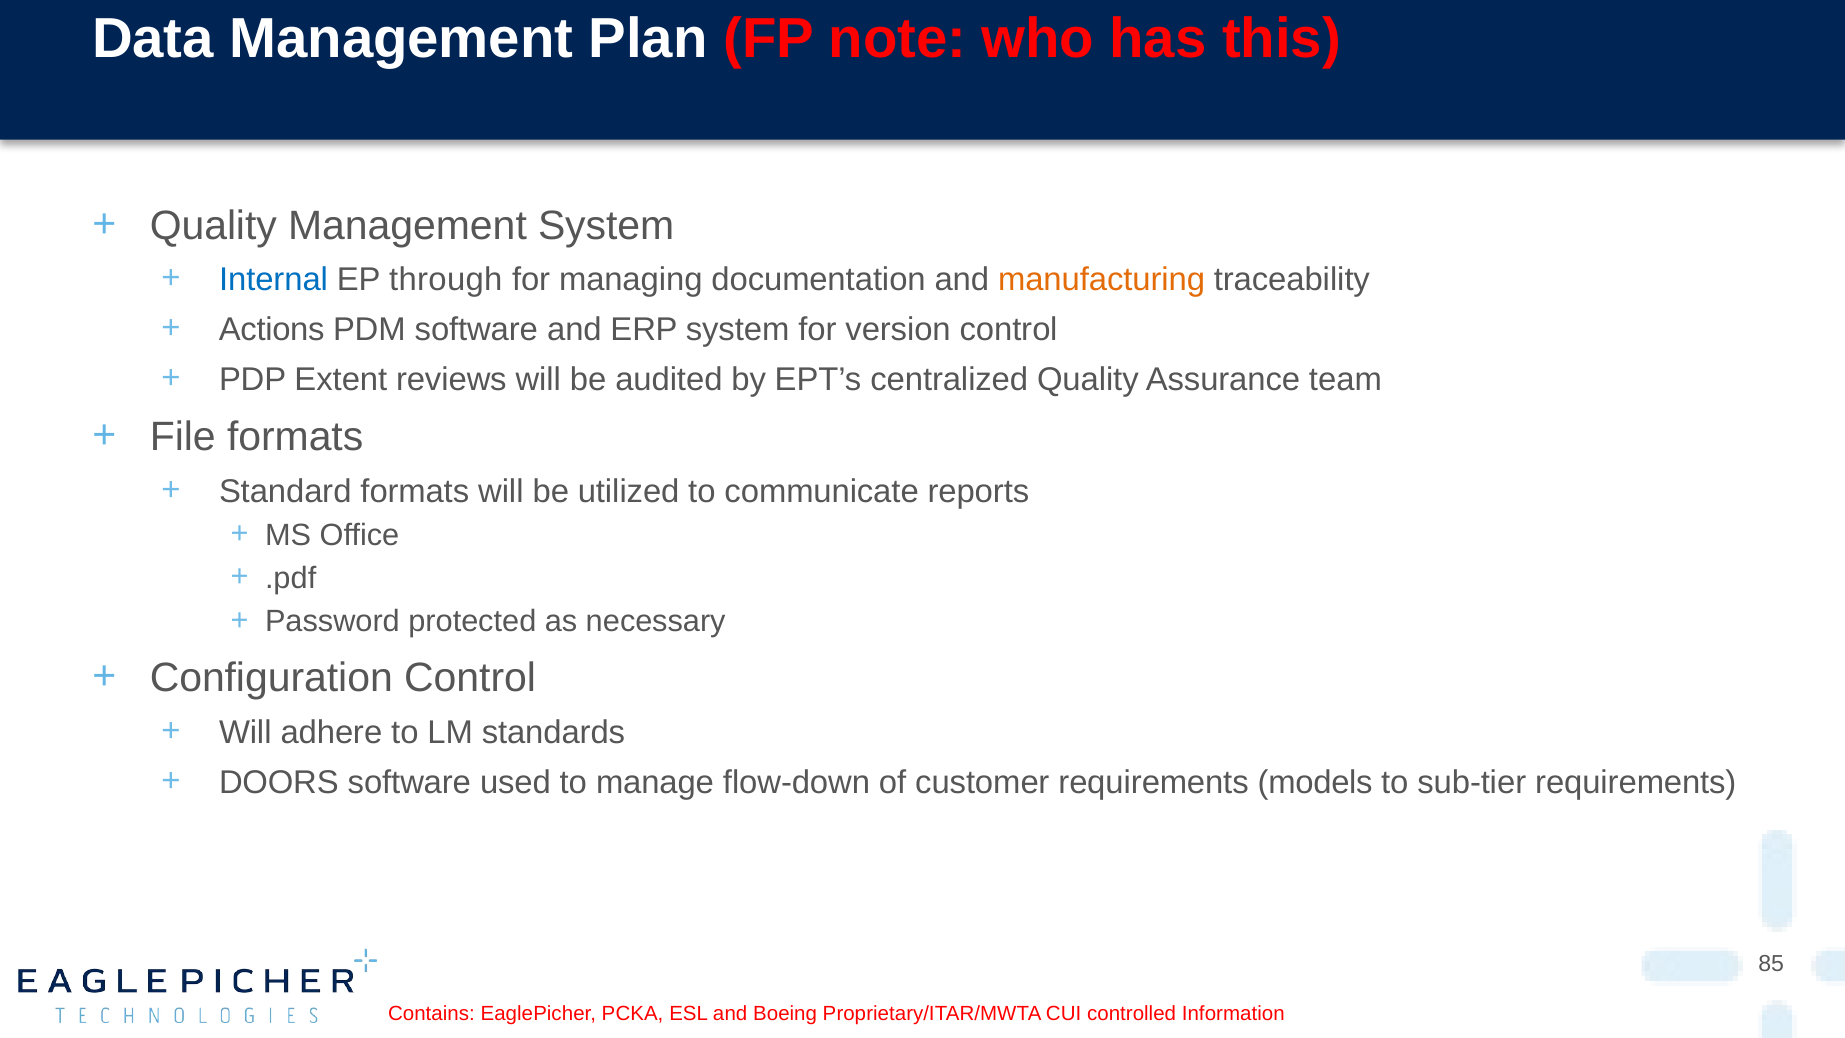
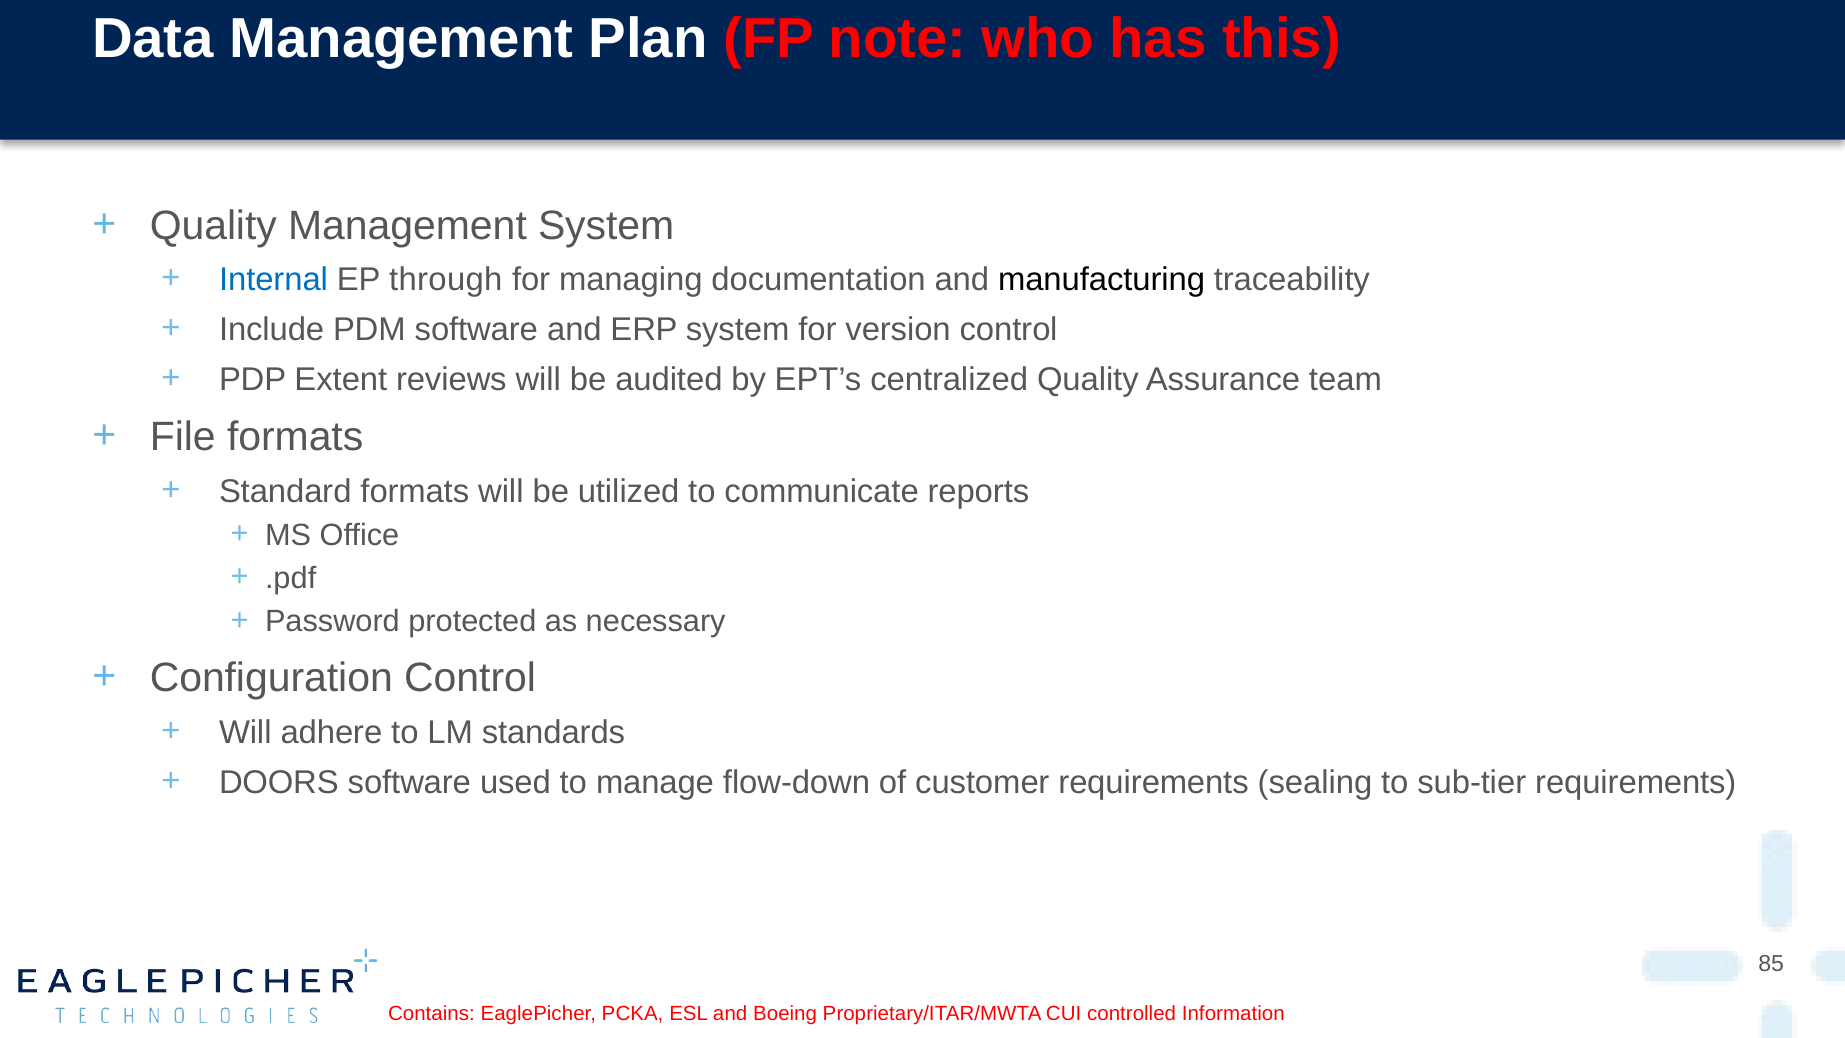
manufacturing colour: orange -> black
Actions: Actions -> Include
models: models -> sealing
